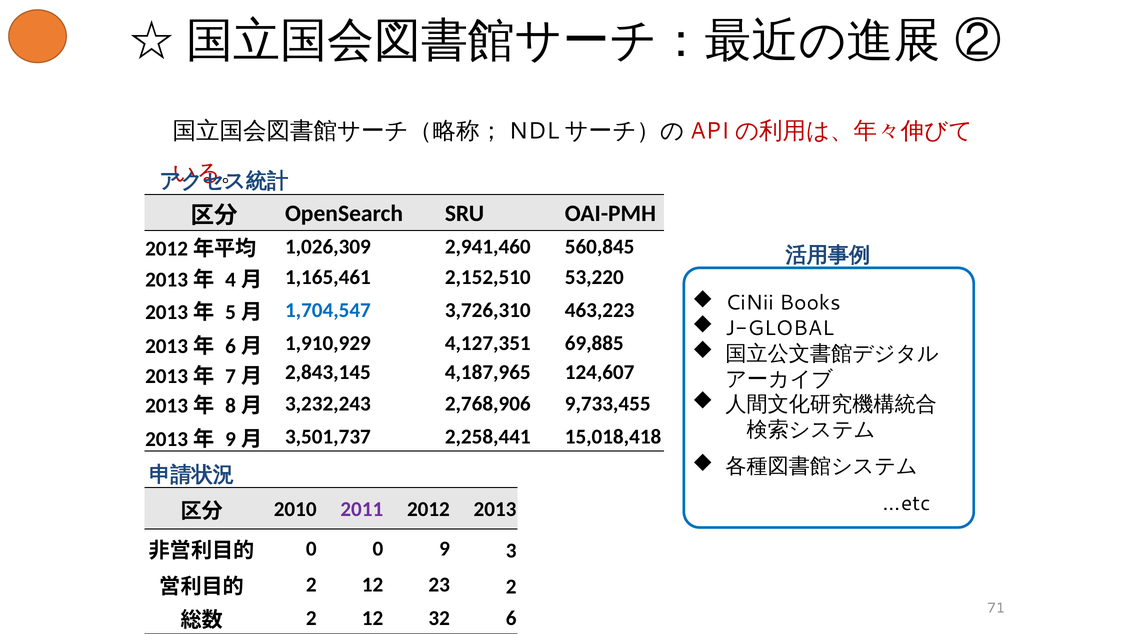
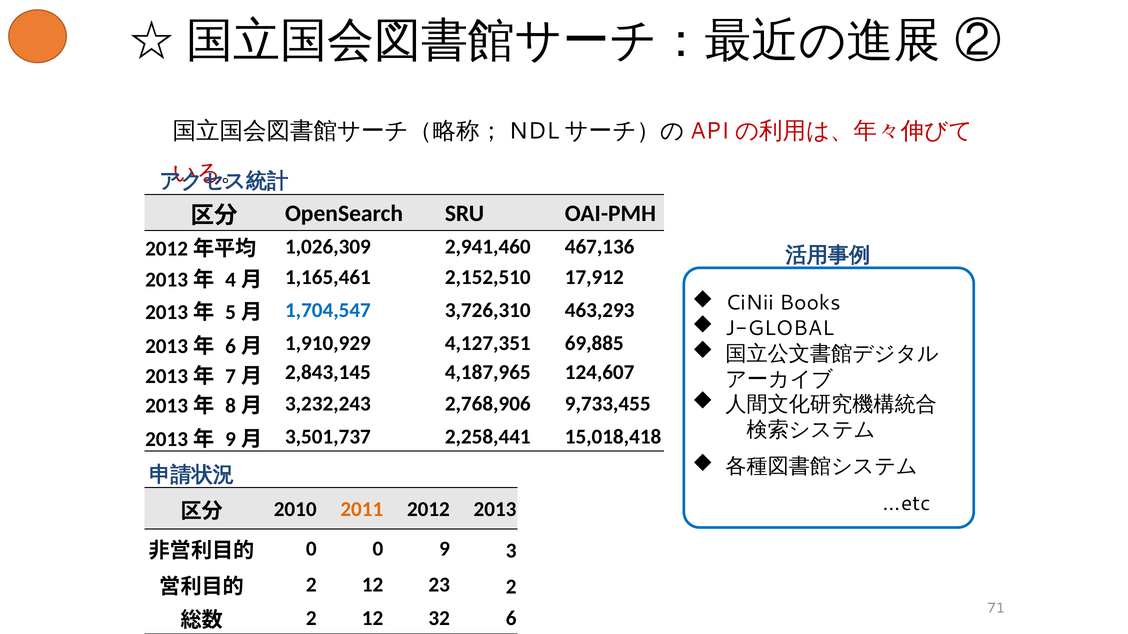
560,845: 560,845 -> 467,136
53,220: 53,220 -> 17,912
463,223: 463,223 -> 463,293
2011 colour: purple -> orange
